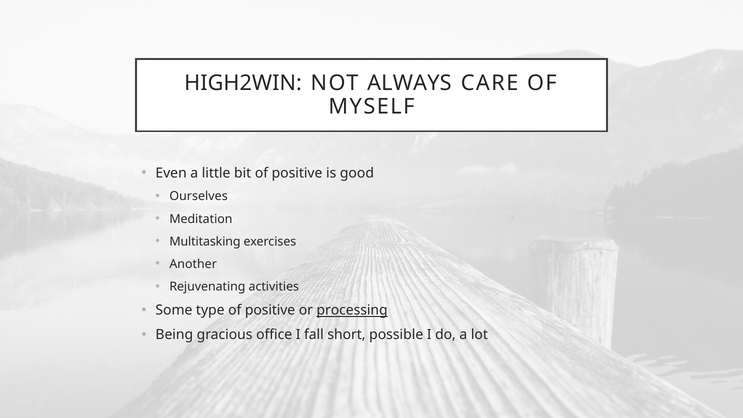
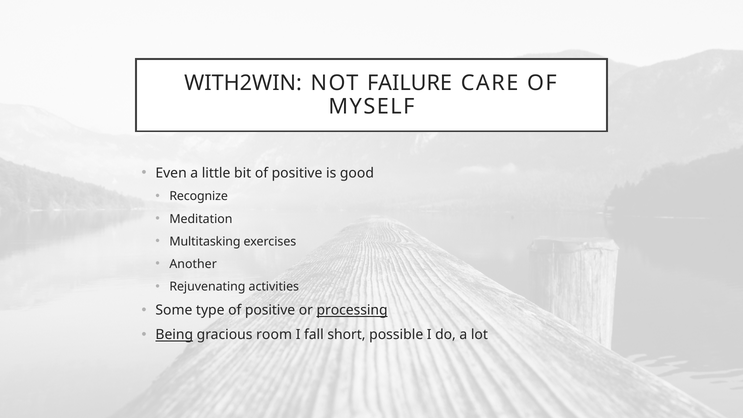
HIGH2WIN: HIGH2WIN -> WITH2WIN
ALWAYS: ALWAYS -> FAILURE
Ourselves: Ourselves -> Recognize
Being underline: none -> present
office: office -> room
